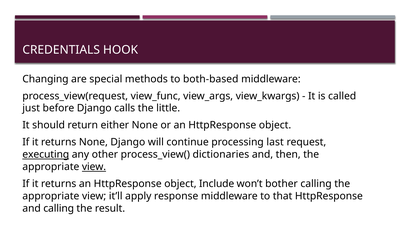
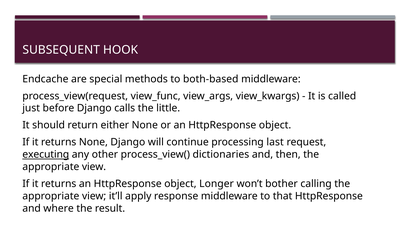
CREDENTIALS: CREDENTIALS -> SUBSEQUENT
Changing: Changing -> Endcache
view at (94, 167) underline: present -> none
Include: Include -> Longer
and calling: calling -> where
